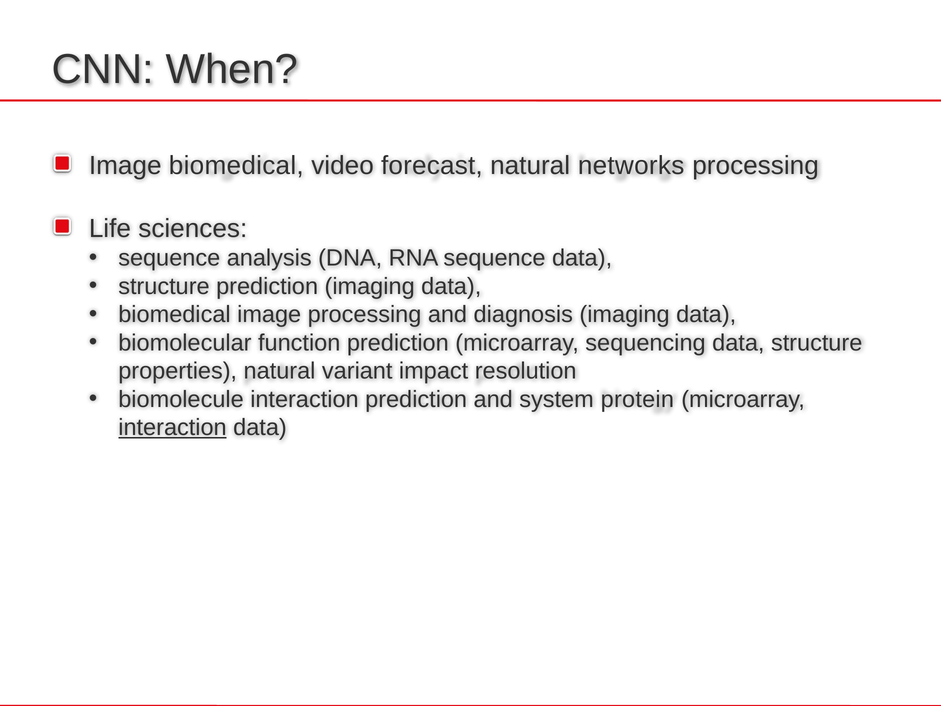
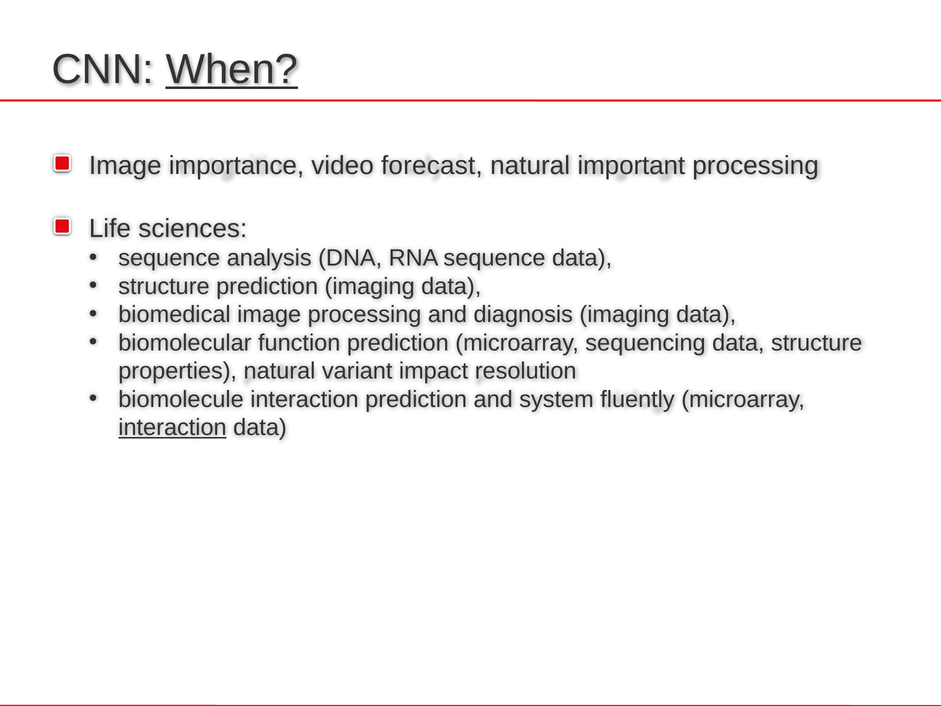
When underline: none -> present
Image biomedical: biomedical -> importance
networks: networks -> important
protein: protein -> fluently
